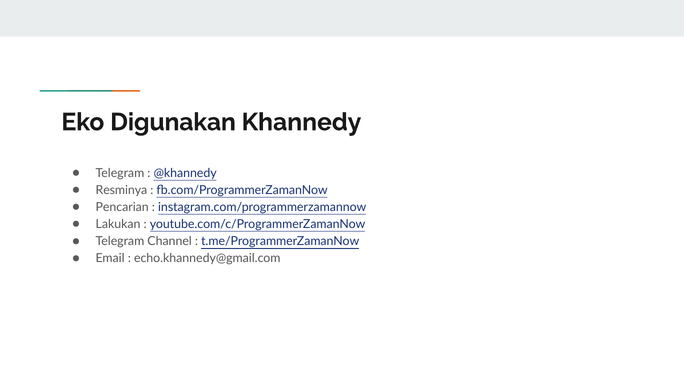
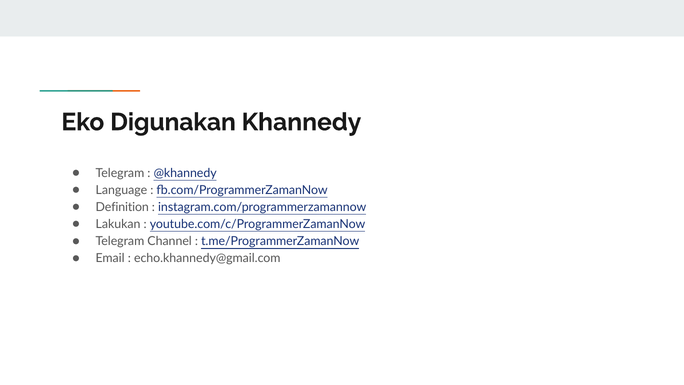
Resminya: Resminya -> Language
Pencarian: Pencarian -> Definition
